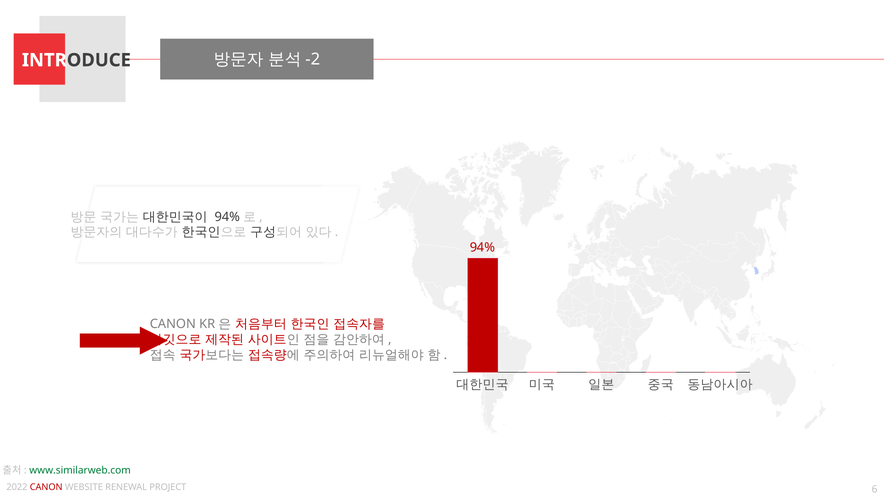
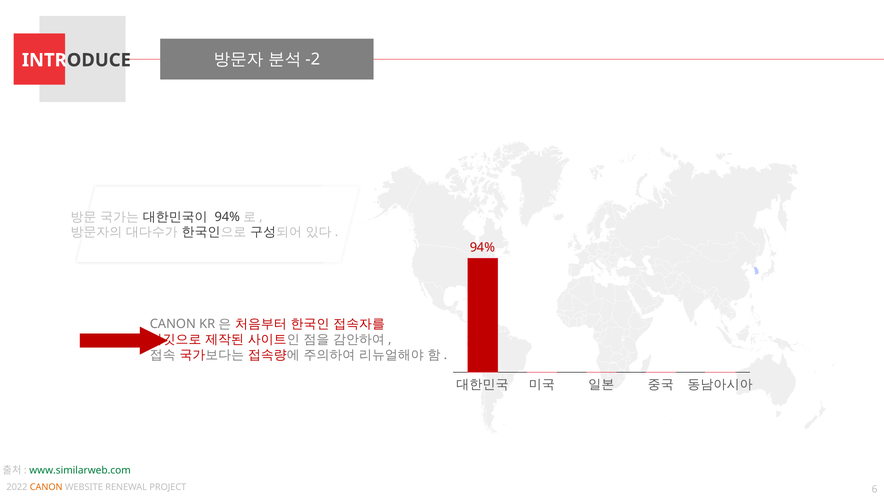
CANON at (46, 487) colour: red -> orange
